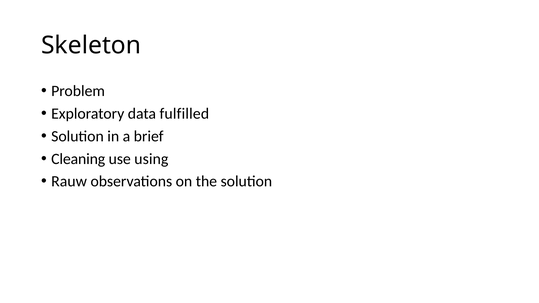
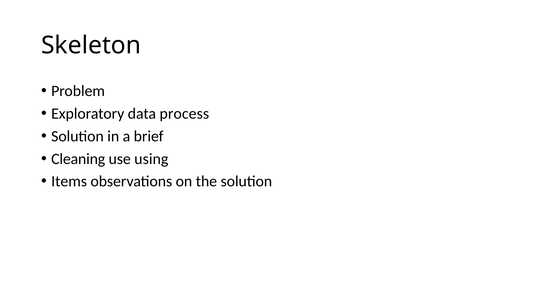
fulfilled: fulfilled -> process
Rauw: Rauw -> Items
